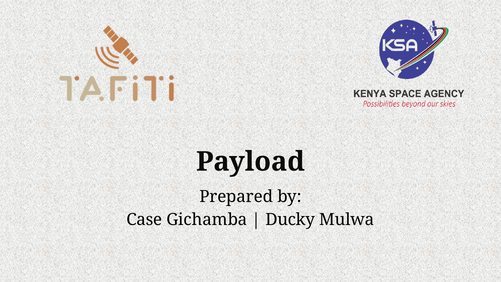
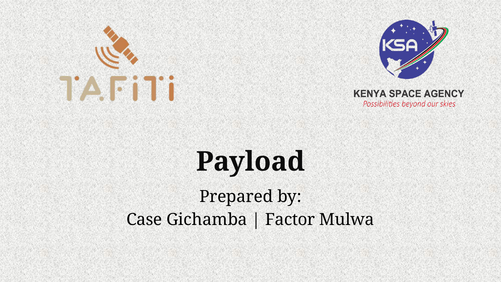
Ducky: Ducky -> Factor
